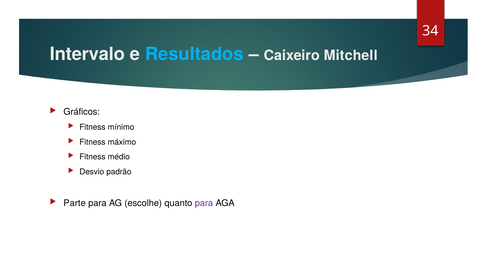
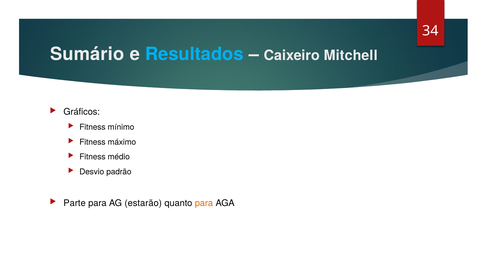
Intervalo: Intervalo -> Sumário
escolhe: escolhe -> estarão
para at (204, 203) colour: purple -> orange
